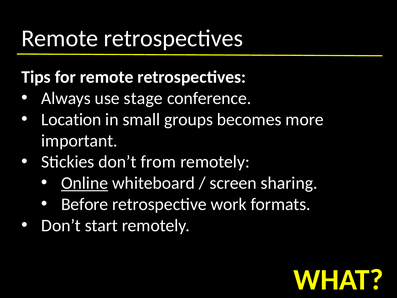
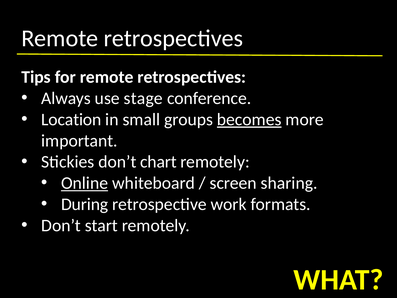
becomes underline: none -> present
from: from -> chart
Before: Before -> During
